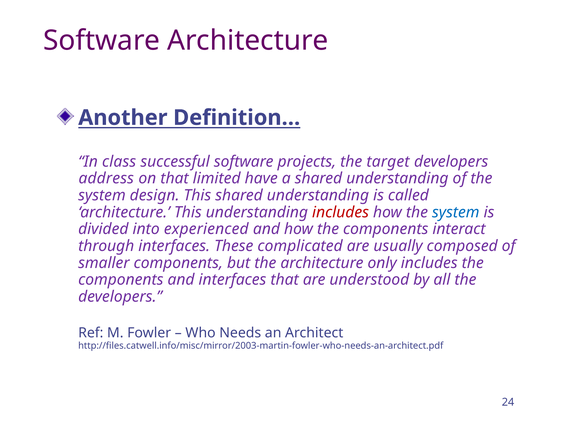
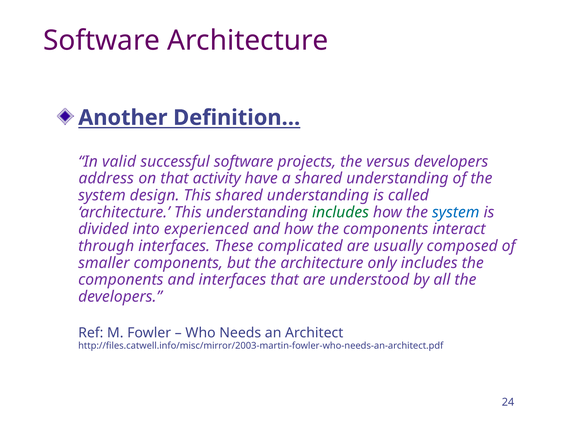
class: class -> valid
target: target -> versus
limited: limited -> activity
includes at (341, 212) colour: red -> green
